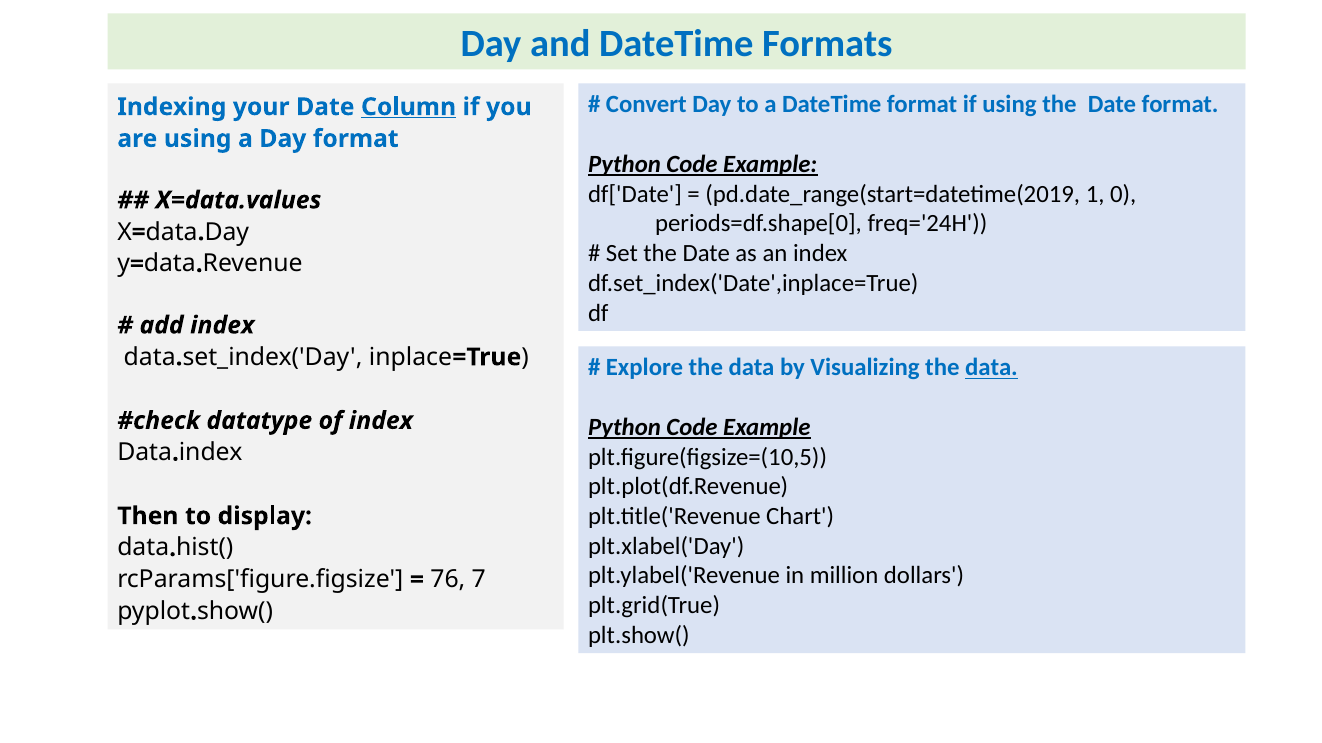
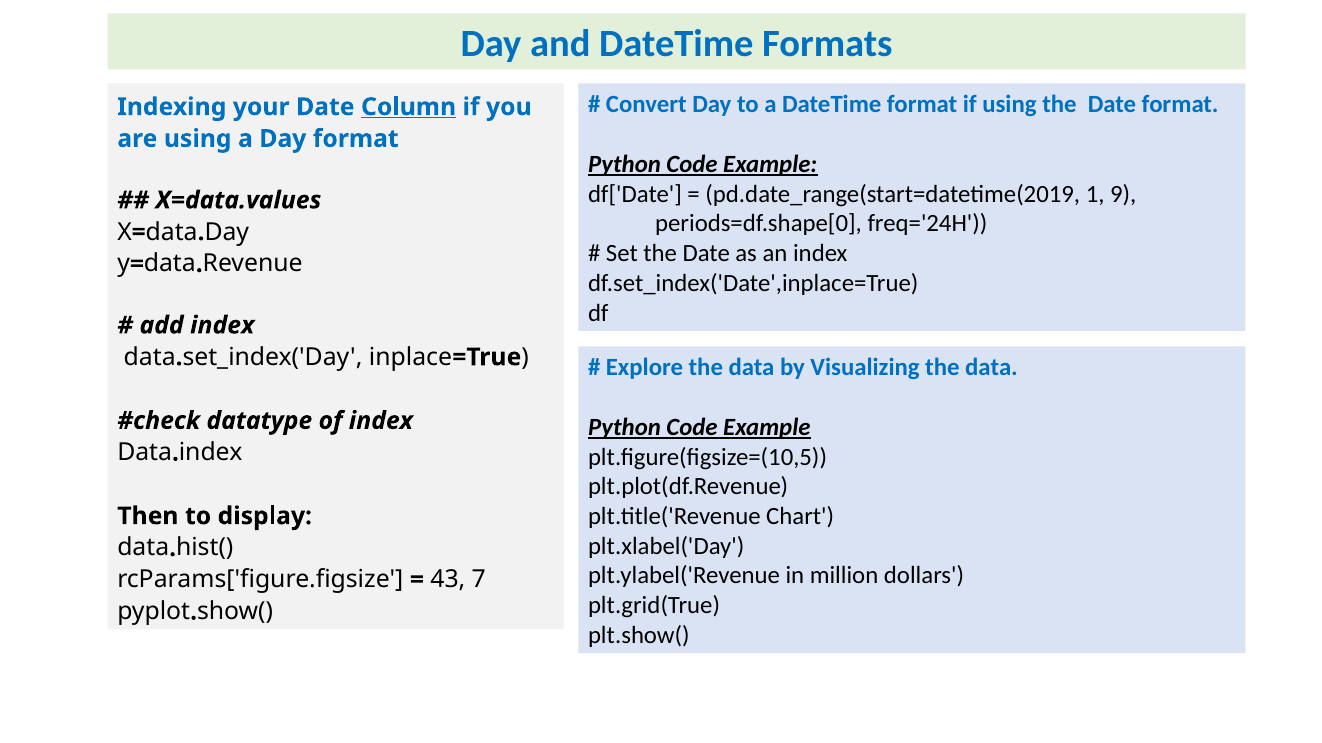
0: 0 -> 9
data at (991, 368) underline: present -> none
76: 76 -> 43
